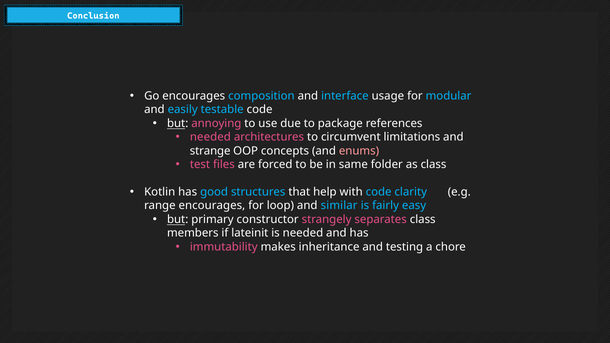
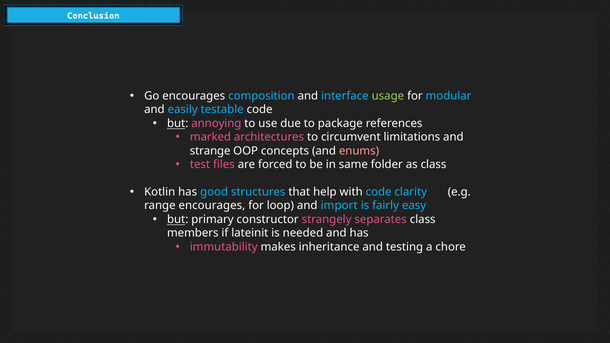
usage colour: white -> light green
needed at (210, 137): needed -> marked
similar: similar -> import
